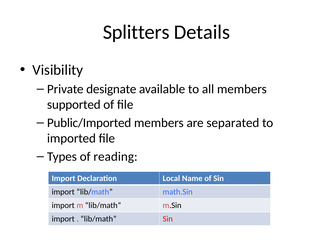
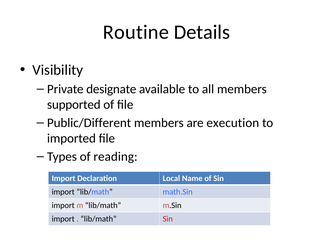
Splitters: Splitters -> Routine
Public/Imported: Public/Imported -> Public/Different
separated: separated -> execution
